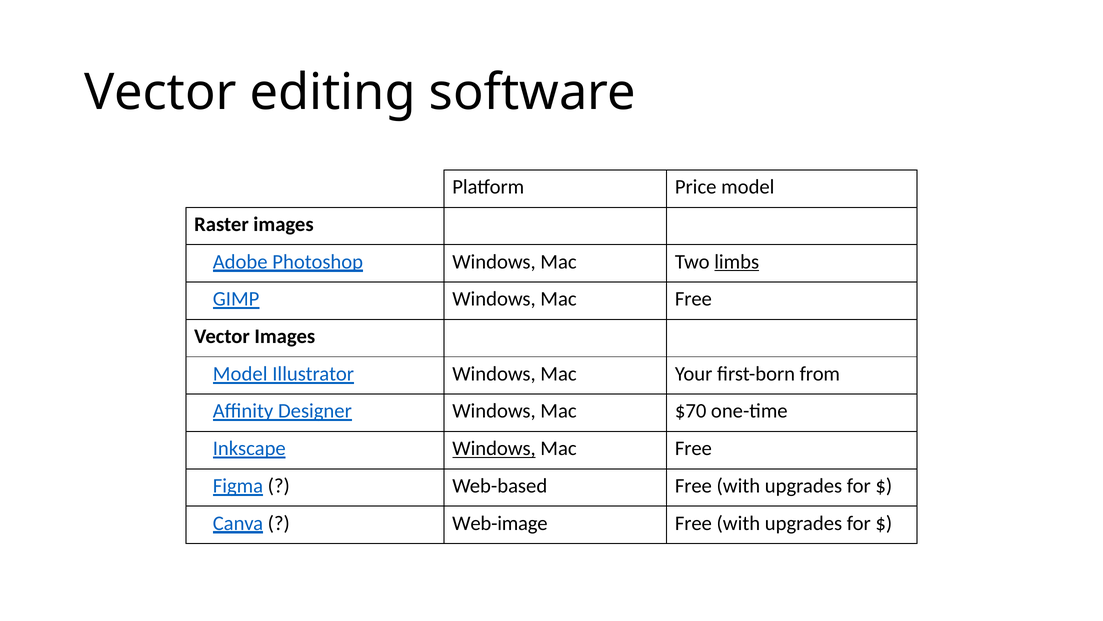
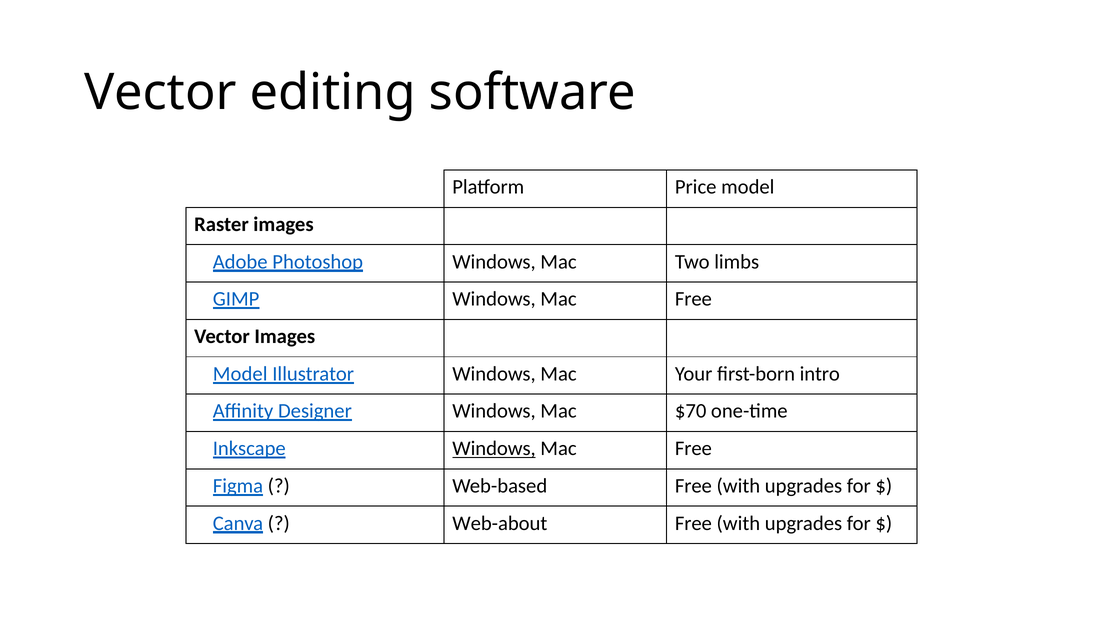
limbs underline: present -> none
from: from -> intro
Web-image: Web-image -> Web-about
